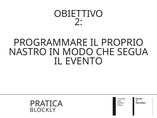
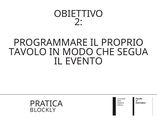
NASTRO: NASTRO -> TAVOLO
